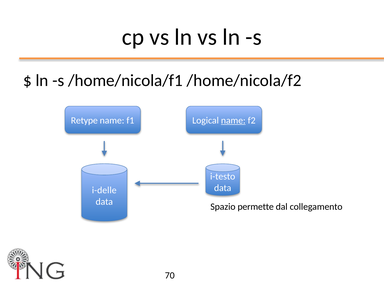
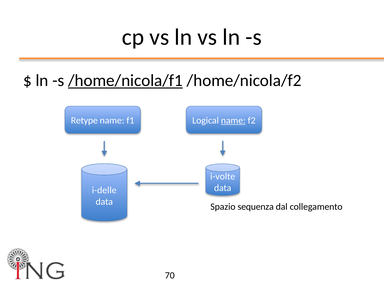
/home/nicola/f1 underline: none -> present
i-testo: i-testo -> i-volte
permette: permette -> sequenza
